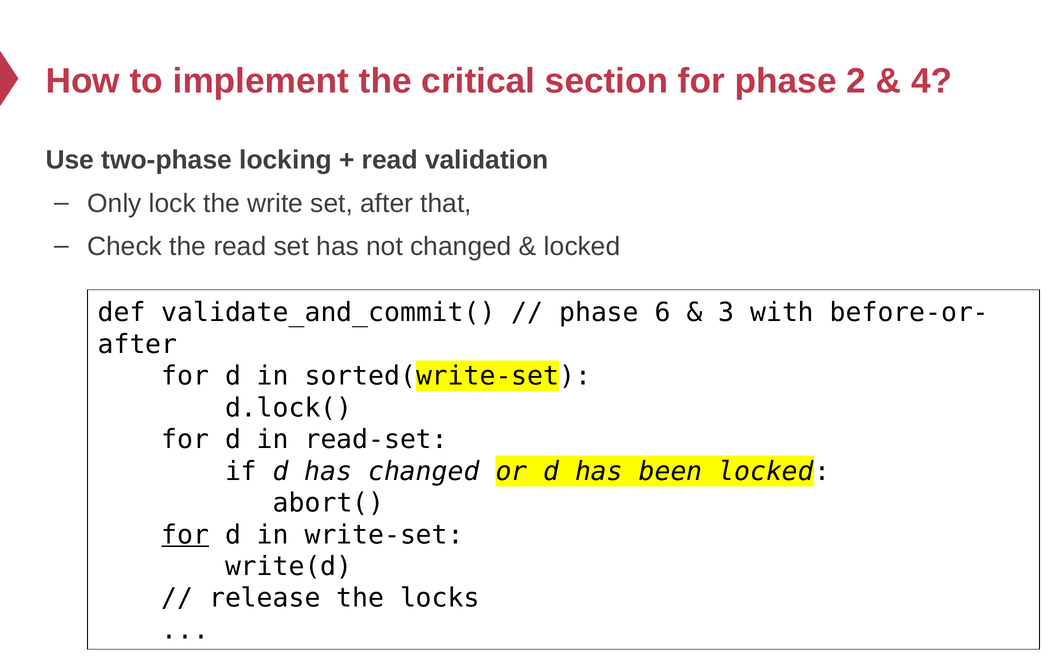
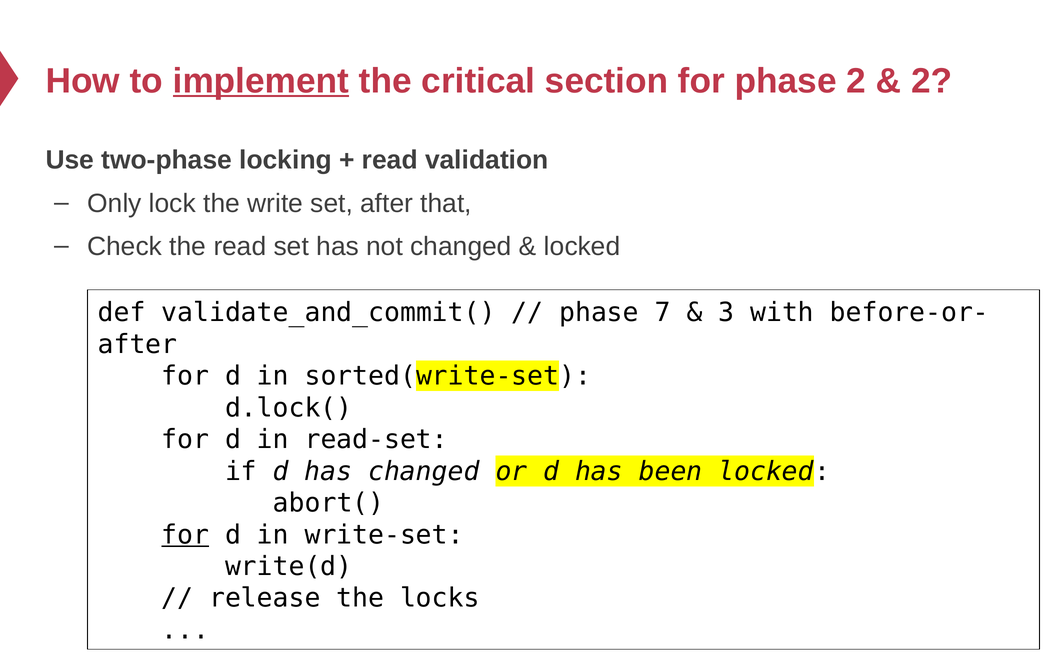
implement underline: none -> present
4 at (932, 81): 4 -> 2
6: 6 -> 7
